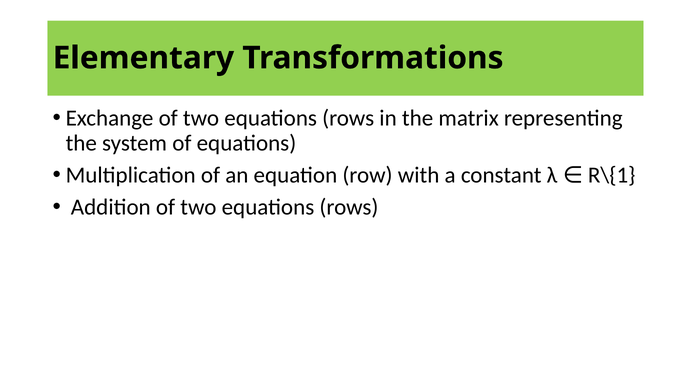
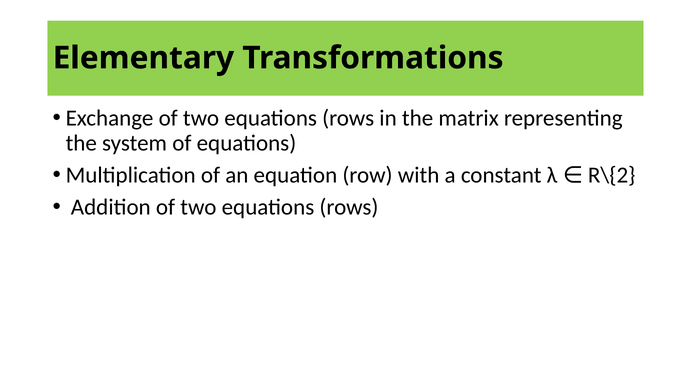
R\{1: R\{1 -> R\{2
